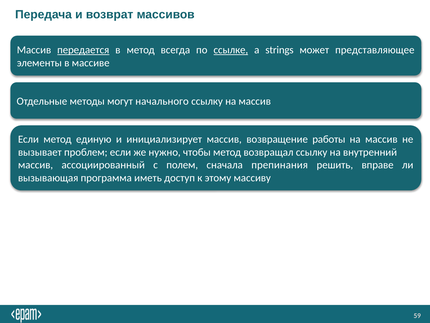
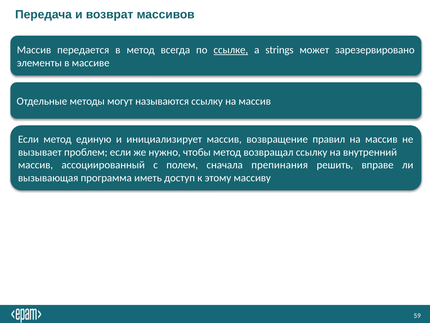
передается underline: present -> none
представляющее: представляющее -> зарезервировано
начального: начального -> называются
работы: работы -> правил
